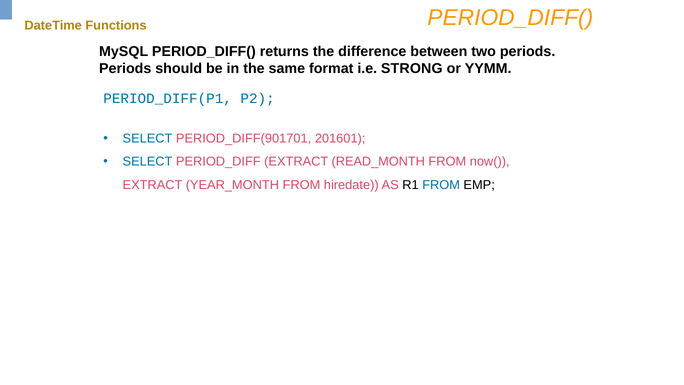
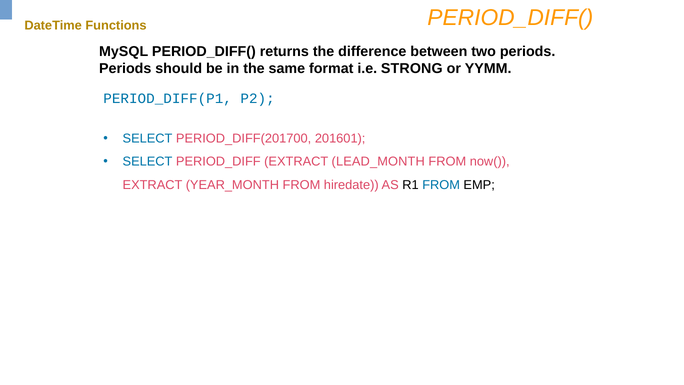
PERIOD_DIFF(901701: PERIOD_DIFF(901701 -> PERIOD_DIFF(201700
READ_MONTH: READ_MONTH -> LEAD_MONTH
